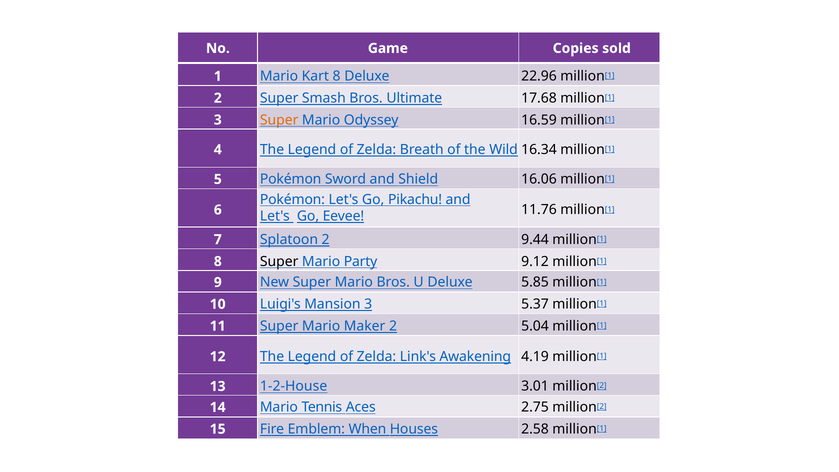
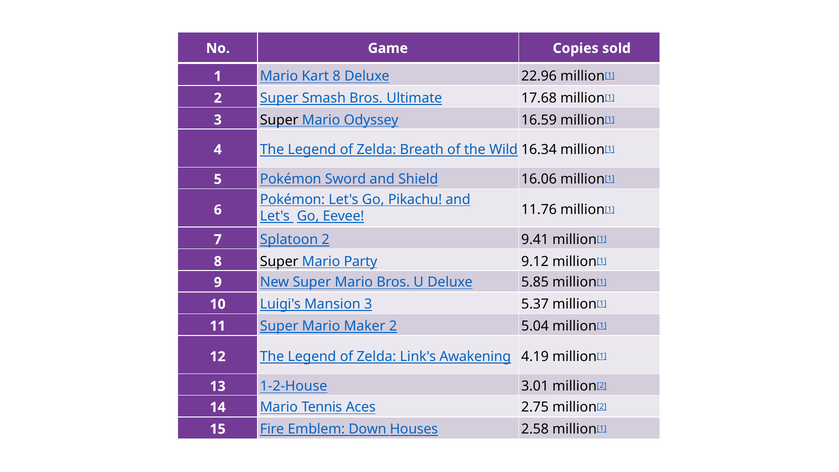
Super at (279, 120) colour: orange -> black
9.44: 9.44 -> 9.41
When: When -> Down
